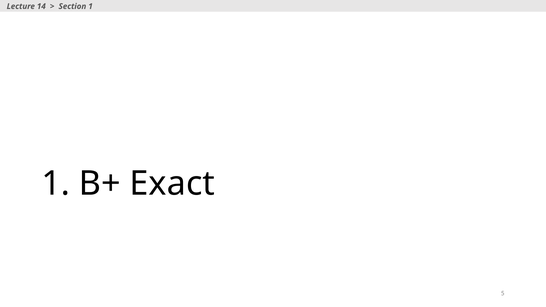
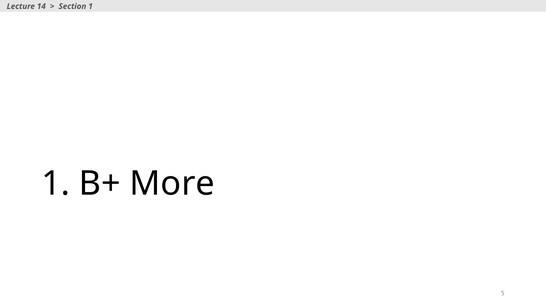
Exact: Exact -> More
